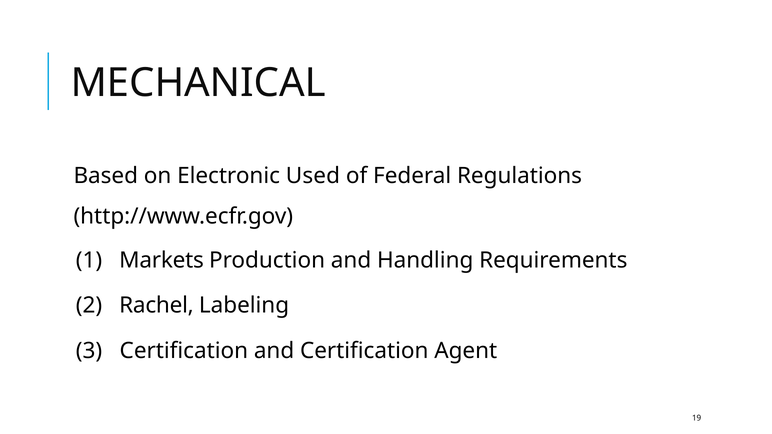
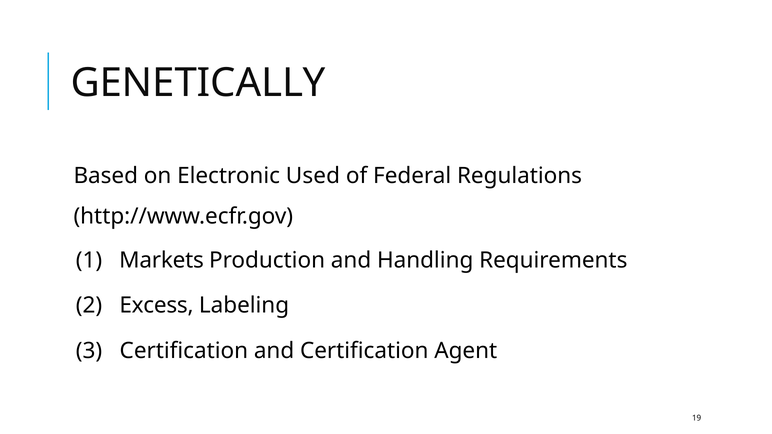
MECHANICAL: MECHANICAL -> GENETICALLY
Rachel: Rachel -> Excess
